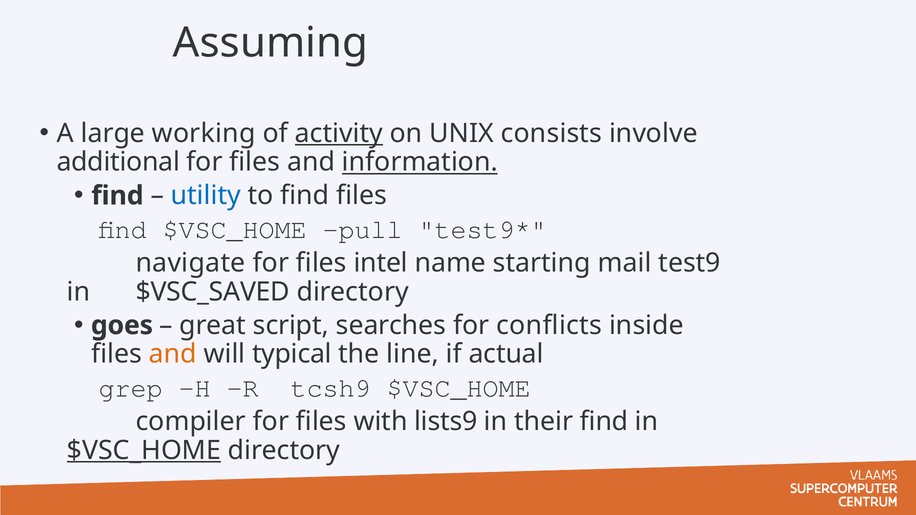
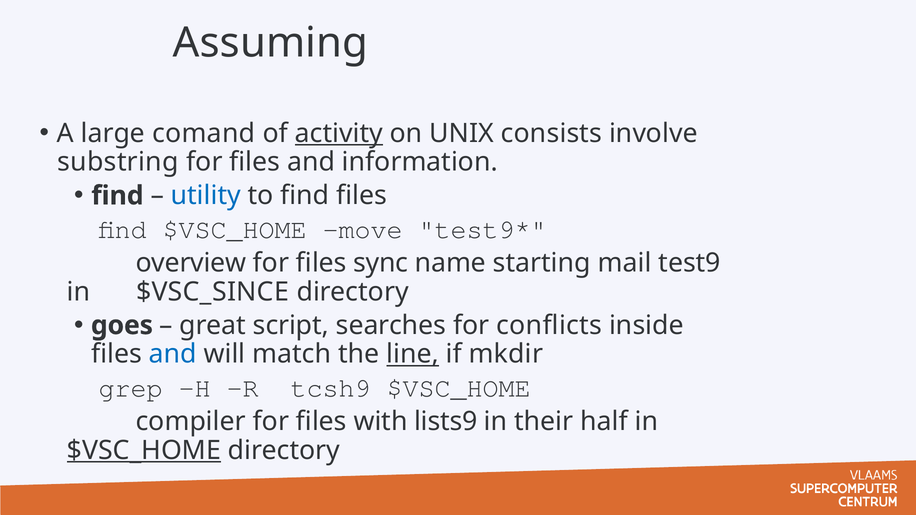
working: working -> comand
additional: additional -> substring
information underline: present -> none
pull: pull -> move
navigate: navigate -> overview
intel: intel -> sync
$VSC_SAVED: $VSC_SAVED -> $VSC_SINCE
and at (173, 354) colour: orange -> blue
typical: typical -> match
line underline: none -> present
actual: actual -> mkdir
their find: find -> half
